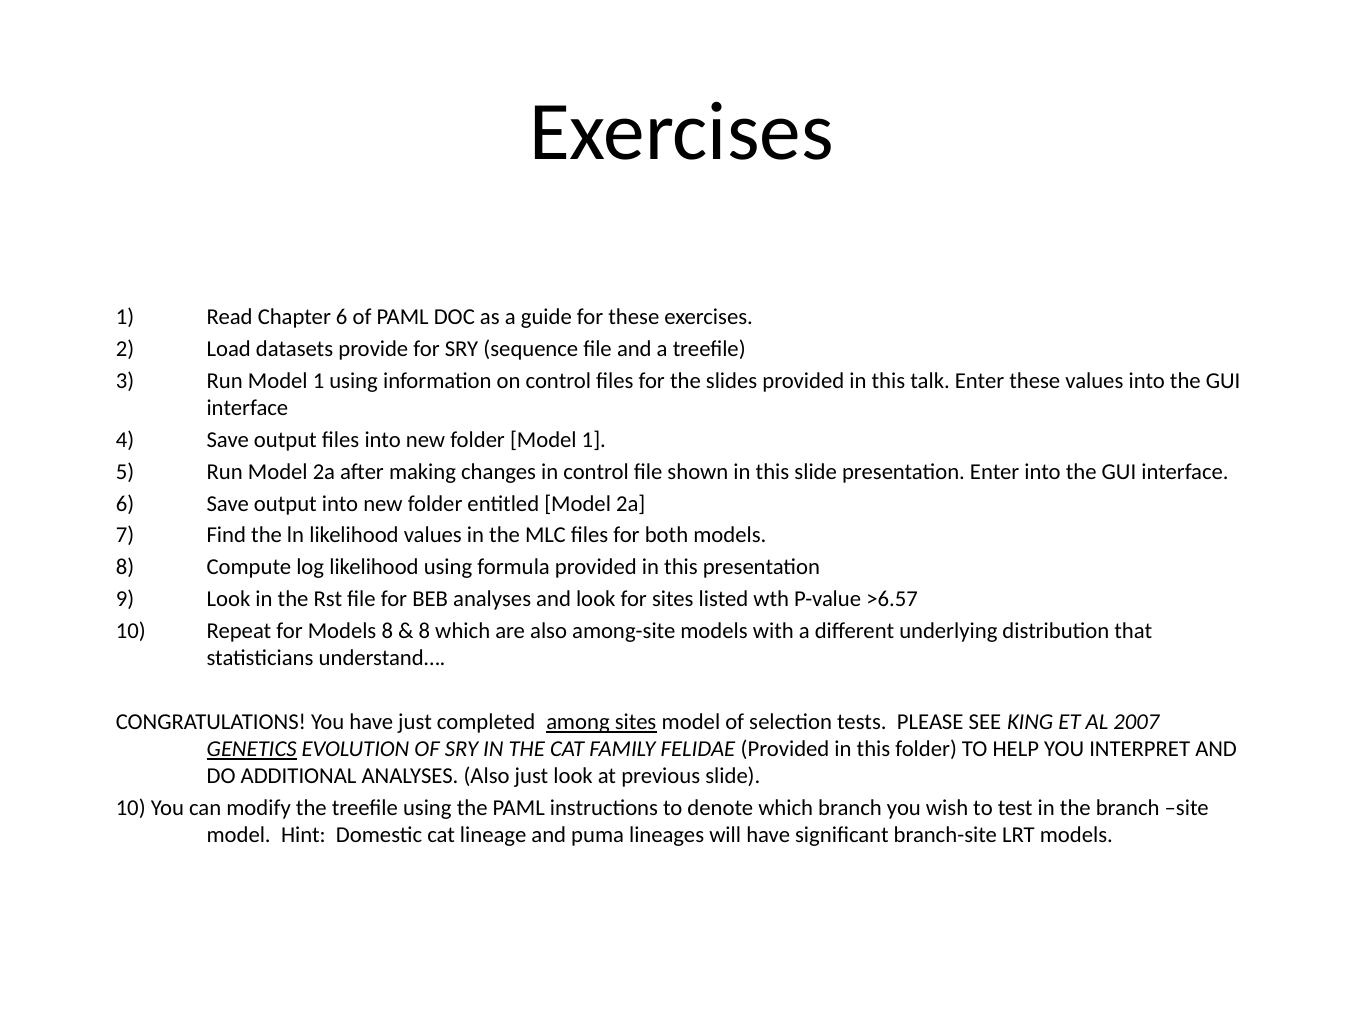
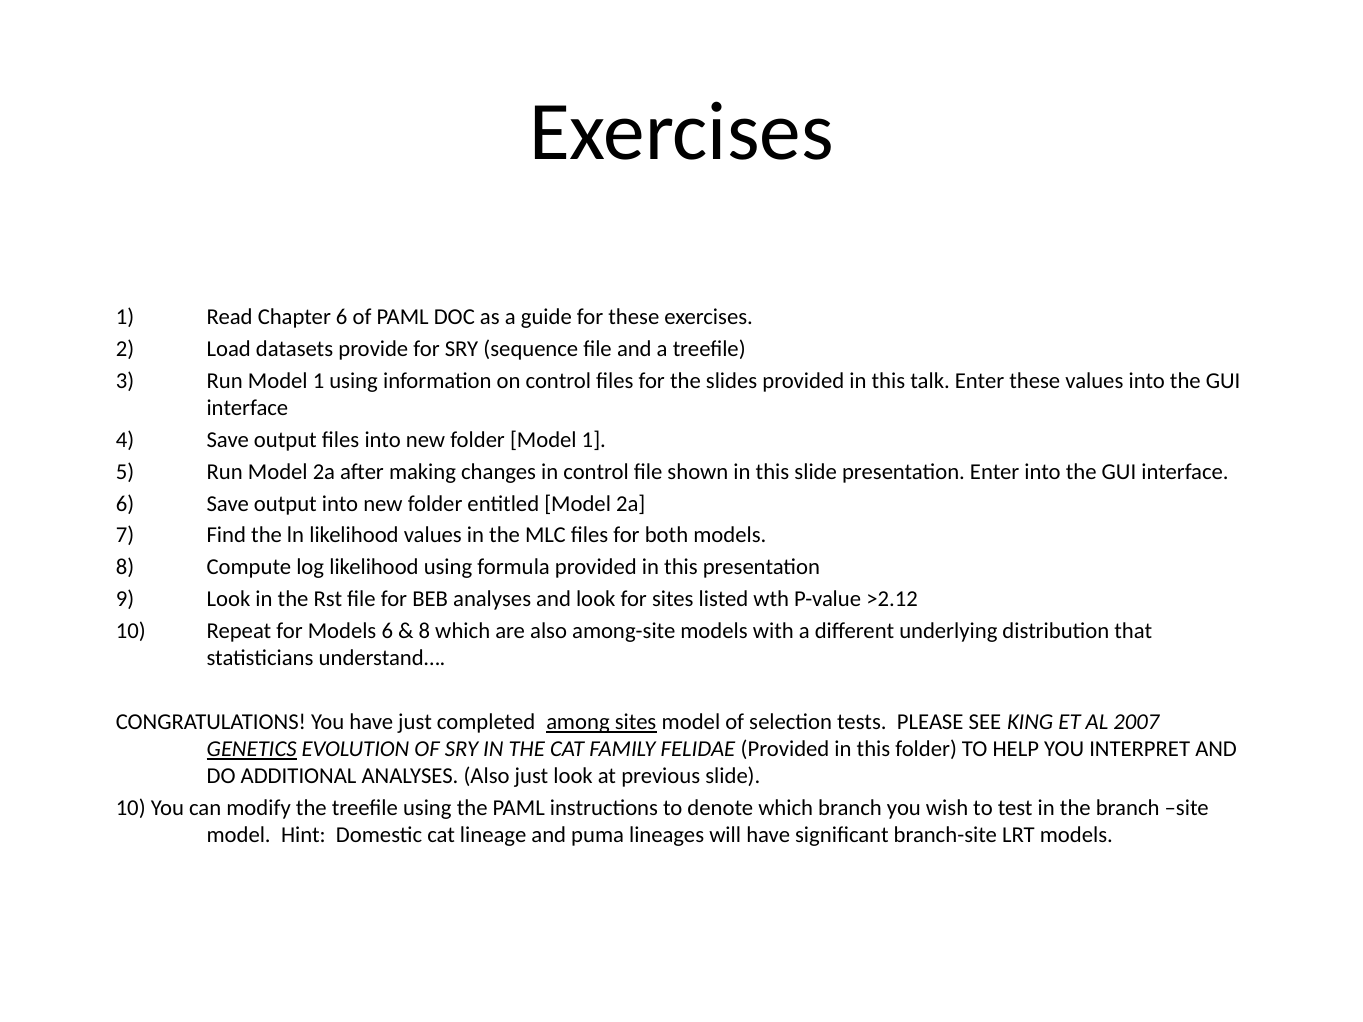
>6.57: >6.57 -> >2.12
for Models 8: 8 -> 6
